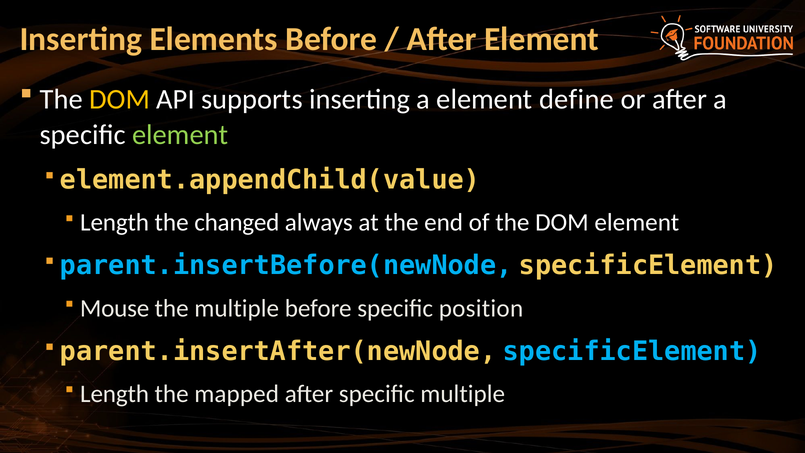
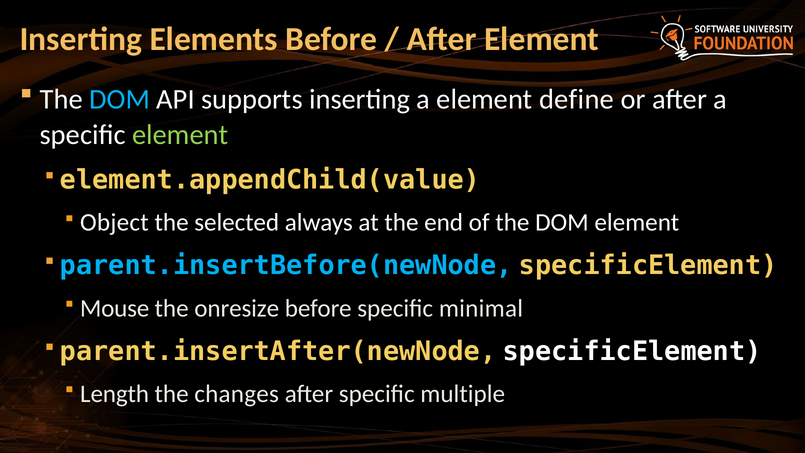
DOM at (120, 99) colour: yellow -> light blue
Length at (115, 223): Length -> Object
changed: changed -> selected
the multiple: multiple -> onresize
position: position -> minimal
specificElement at (632, 351) colour: light blue -> white
mapped: mapped -> changes
